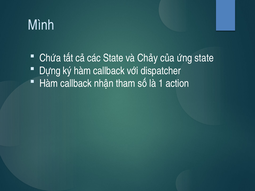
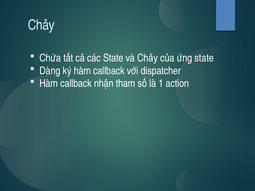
Mình at (41, 25): Mình -> Chảy
Dựng: Dựng -> Dàng
